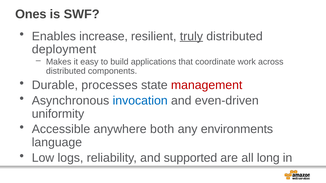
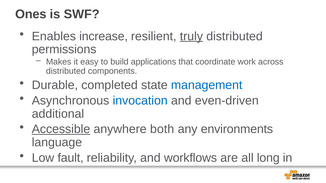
deployment: deployment -> permissions
processes: processes -> completed
management colour: red -> blue
uniformity: uniformity -> additional
Accessible underline: none -> present
logs: logs -> fault
supported: supported -> workflows
